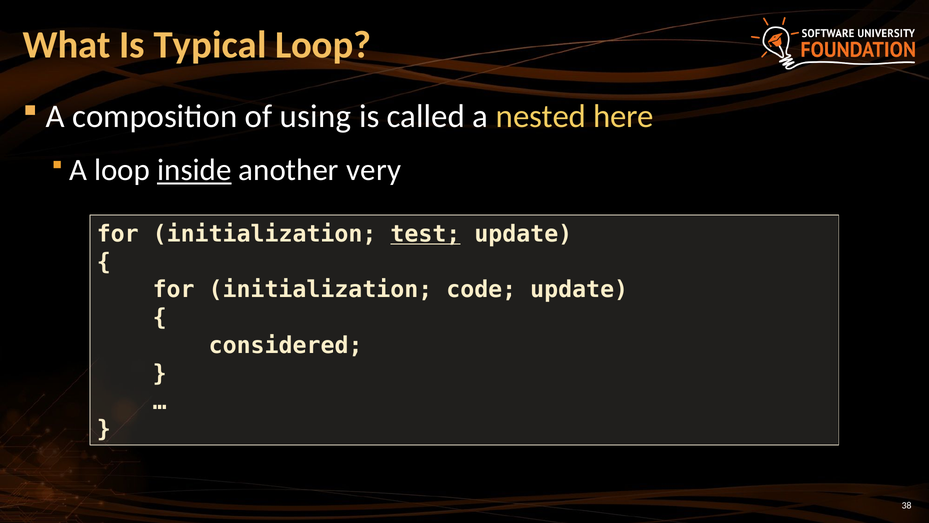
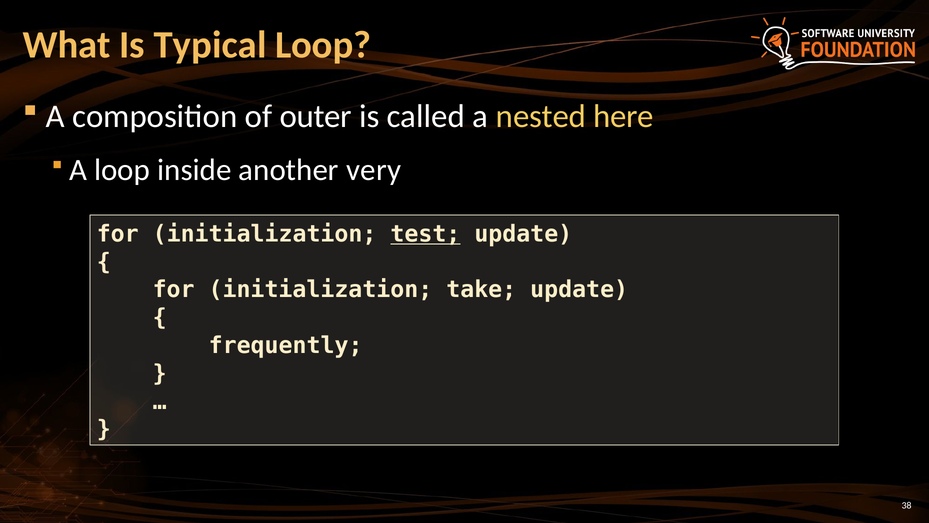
using: using -> outer
inside underline: present -> none
code: code -> take
considered: considered -> frequently
